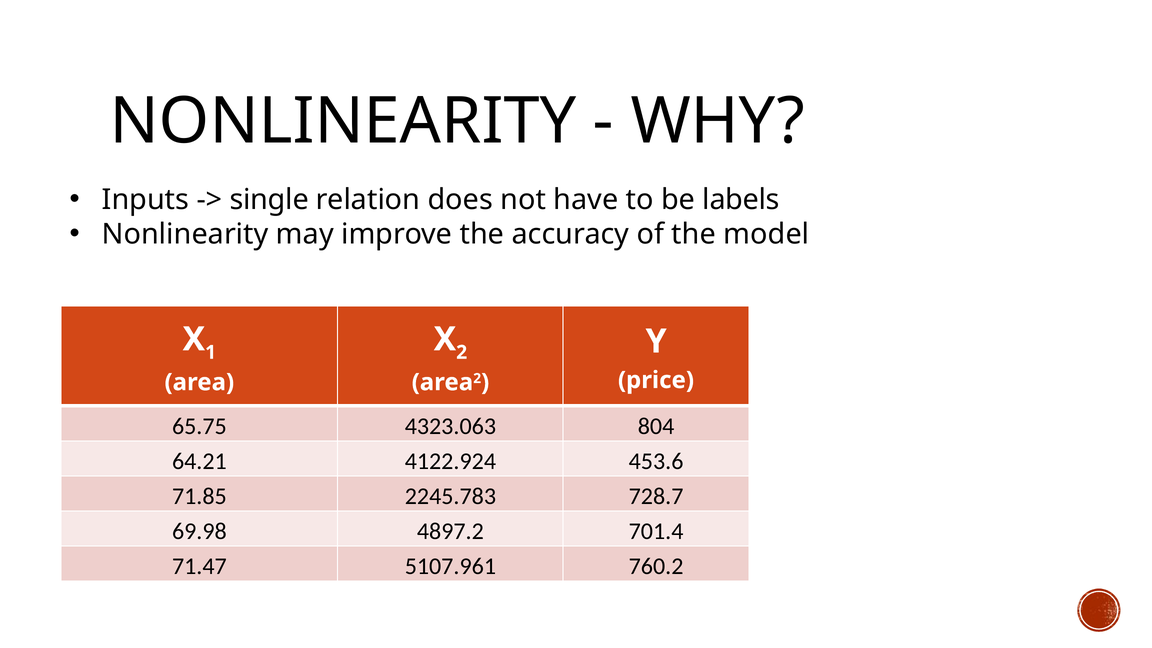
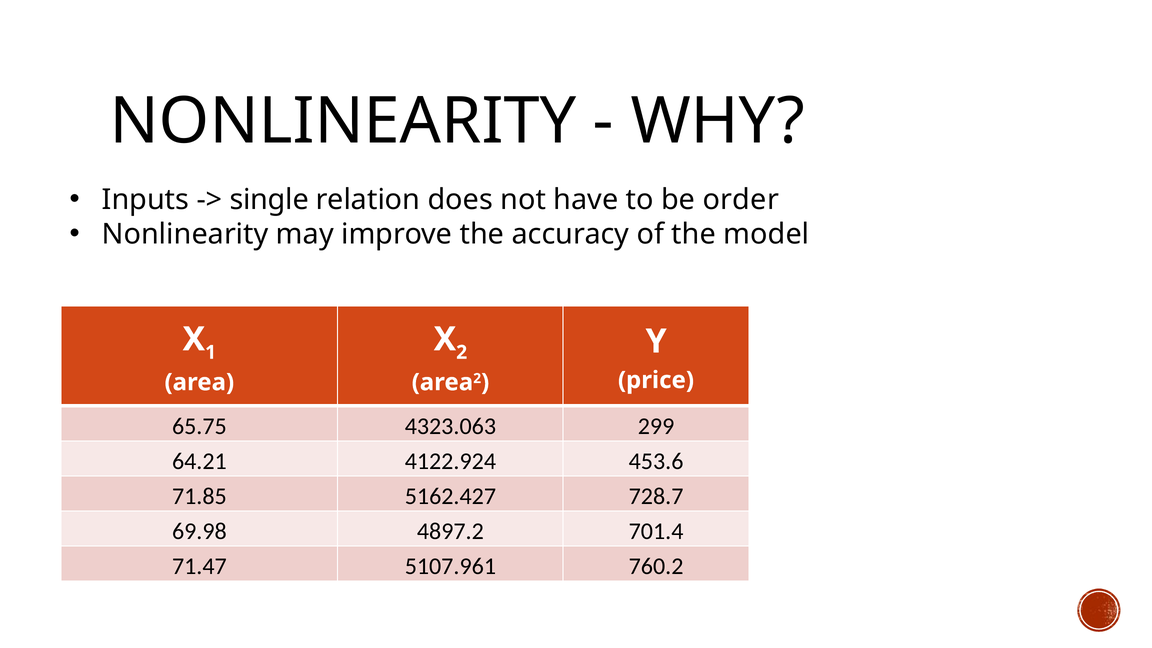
labels: labels -> order
804: 804 -> 299
2245.783: 2245.783 -> 5162.427
